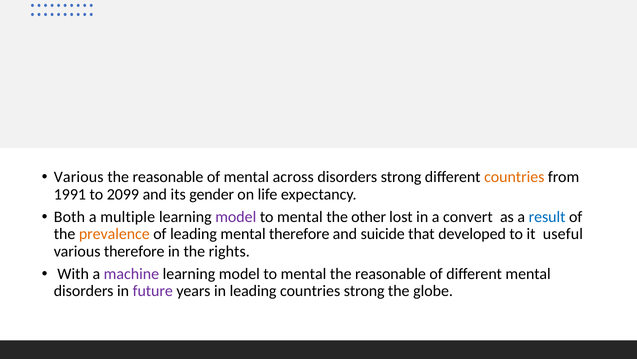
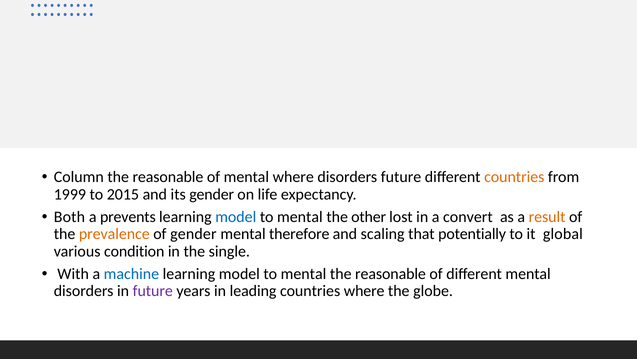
Various at (79, 177): Various -> Column
mental across: across -> where
disorders strong: strong -> future
1991: 1991 -> 1999
2099: 2099 -> 2015
multiple: multiple -> prevents
model at (236, 217) colour: purple -> blue
result colour: blue -> orange
of leading: leading -> gender
suicide: suicide -> scaling
developed: developed -> potentially
useful: useful -> global
various therefore: therefore -> condition
rights: rights -> single
machine colour: purple -> blue
countries strong: strong -> where
